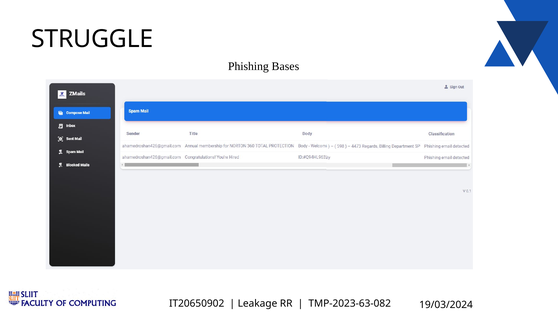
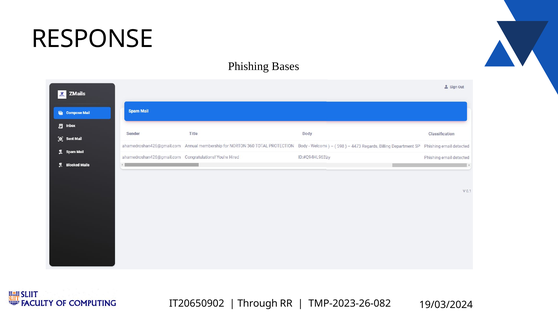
STRUGGLE: STRUGGLE -> RESPONSE
Leakage: Leakage -> Through
TMP-2023-63-082: TMP-2023-63-082 -> TMP-2023-26-082
